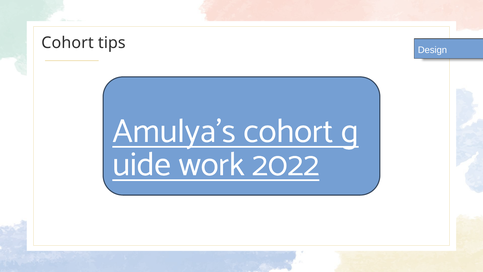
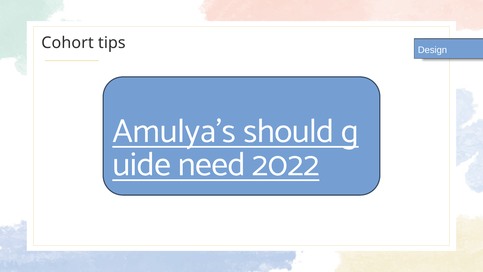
Amulya’s cohort: cohort -> should
work: work -> need
